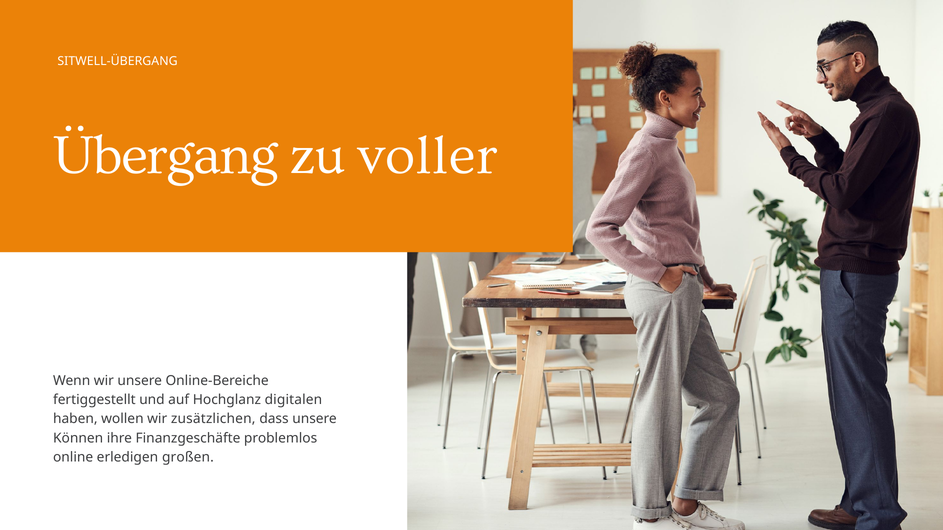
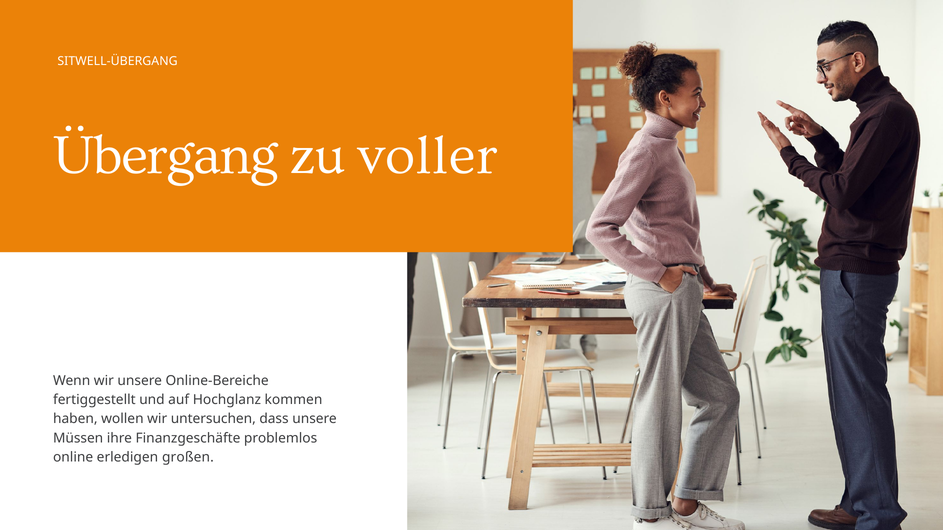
digitalen: digitalen -> kommen
zusätzlichen: zusätzlichen -> untersuchen
Können: Können -> Müssen
